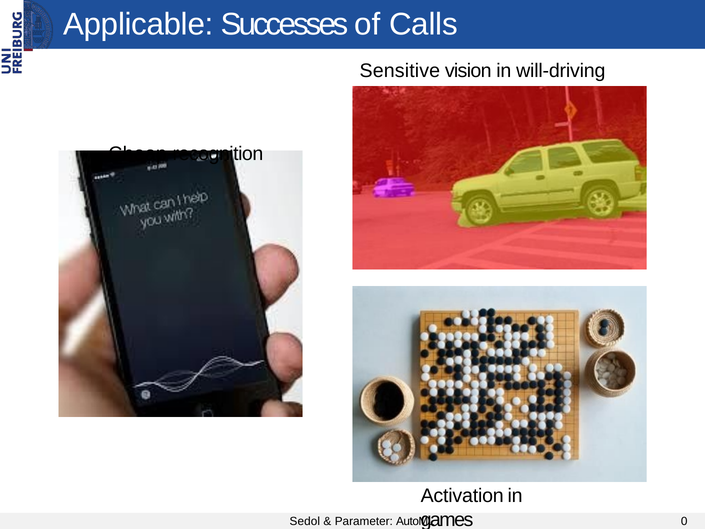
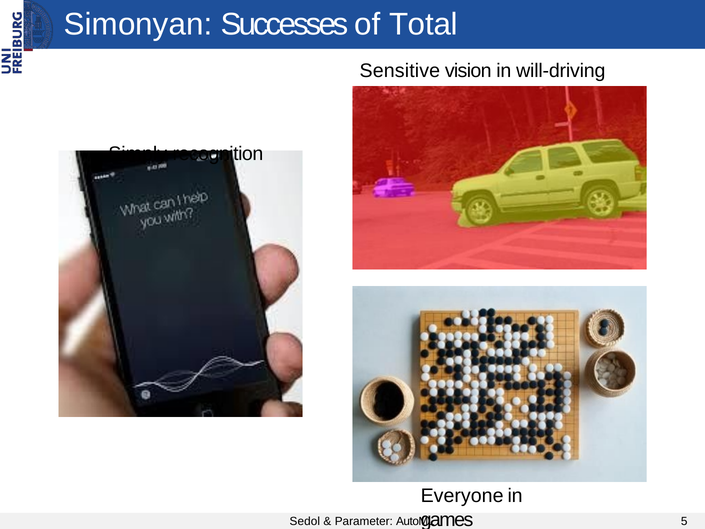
Applicable: Applicable -> Simonyan
Calls: Calls -> Total
Cheap: Cheap -> Simply
Activation: Activation -> Everyone
0: 0 -> 5
